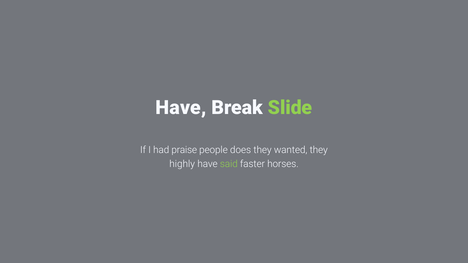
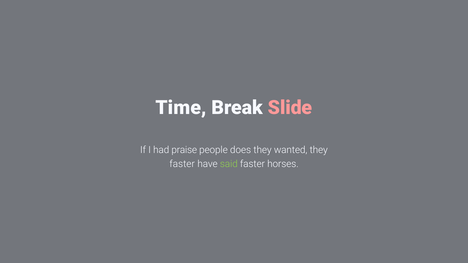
Have at (181, 108): Have -> Time
Slide colour: light green -> pink
highly at (182, 164): highly -> faster
